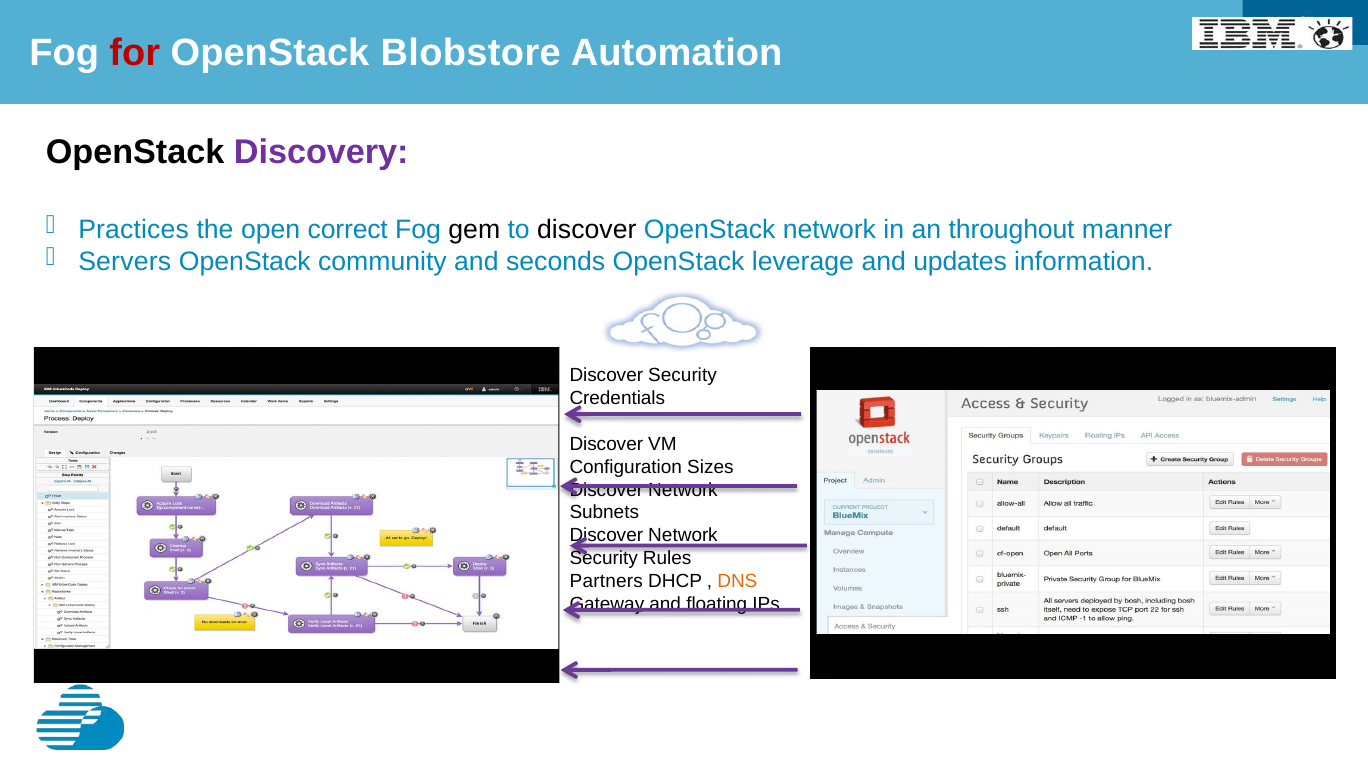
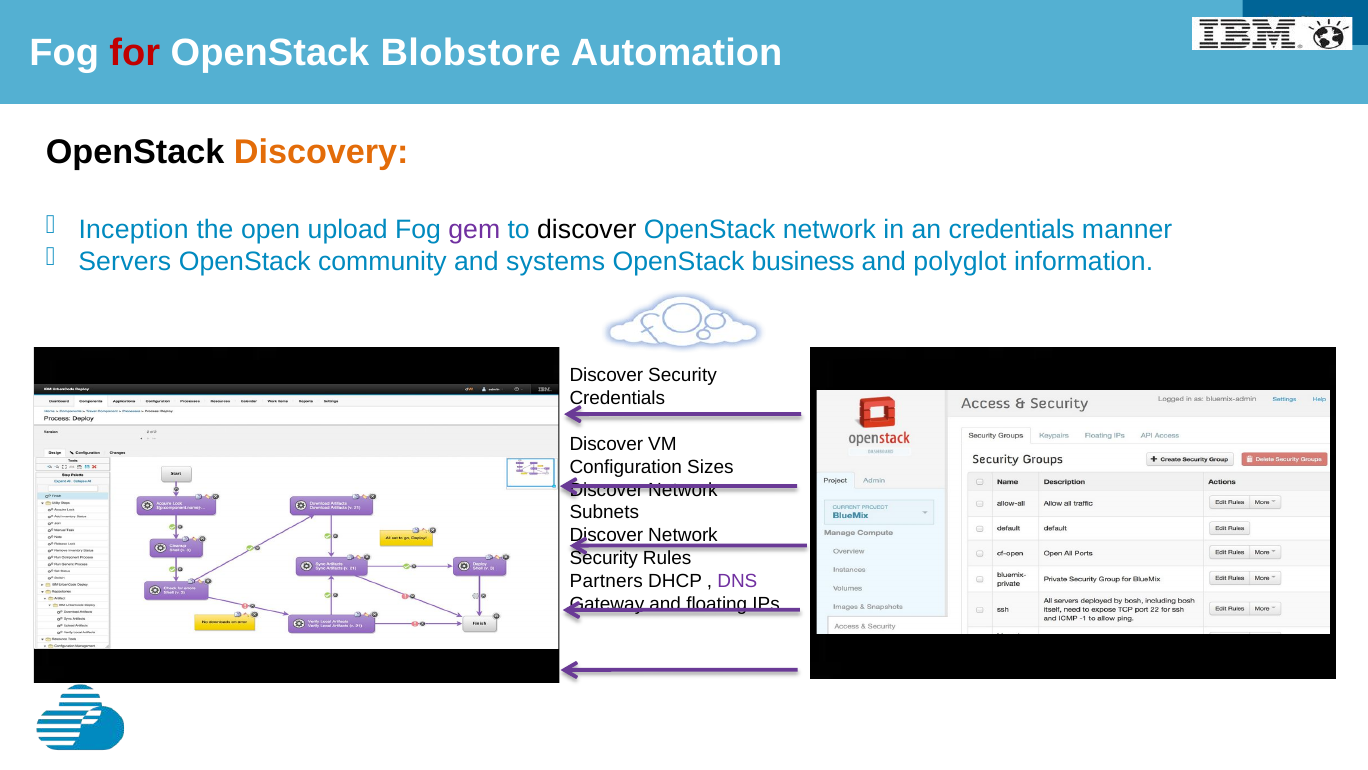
Discovery colour: purple -> orange
Practices: Practices -> Inception
correct: correct -> upload
gem colour: black -> purple
an throughout: throughout -> credentials
seconds: seconds -> systems
leverage: leverage -> business
updates: updates -> polyglot
DNS colour: orange -> purple
